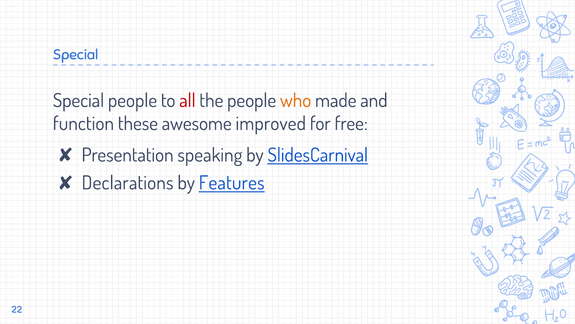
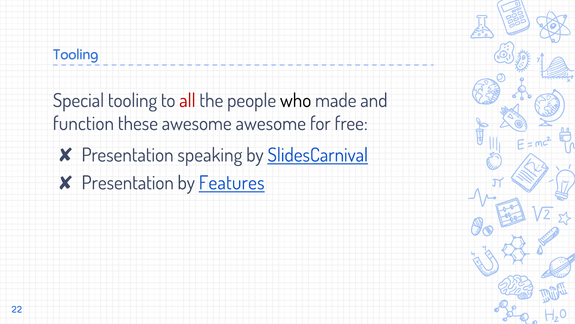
Special at (76, 55): Special -> Tooling
Special people: people -> tooling
who colour: orange -> black
awesome improved: improved -> awesome
Declarations at (128, 183): Declarations -> Presentation
